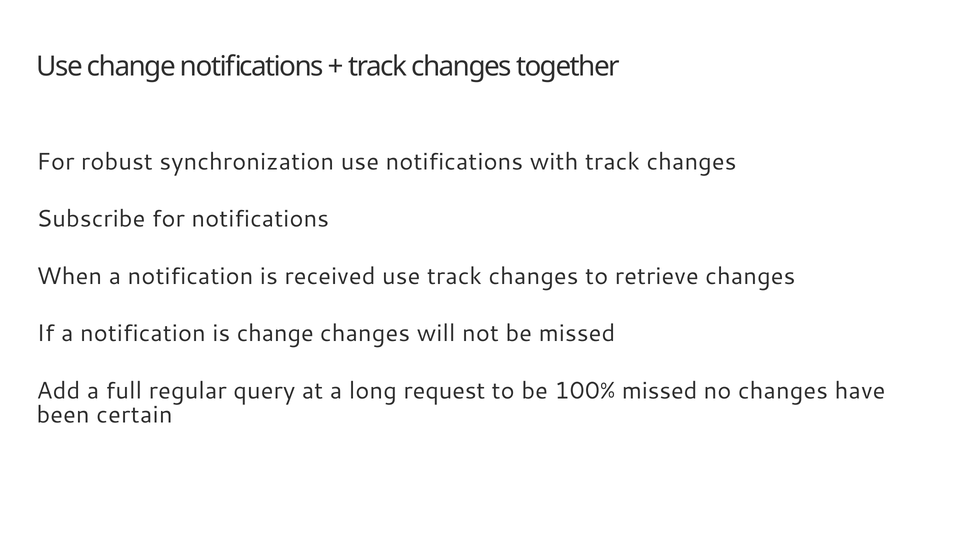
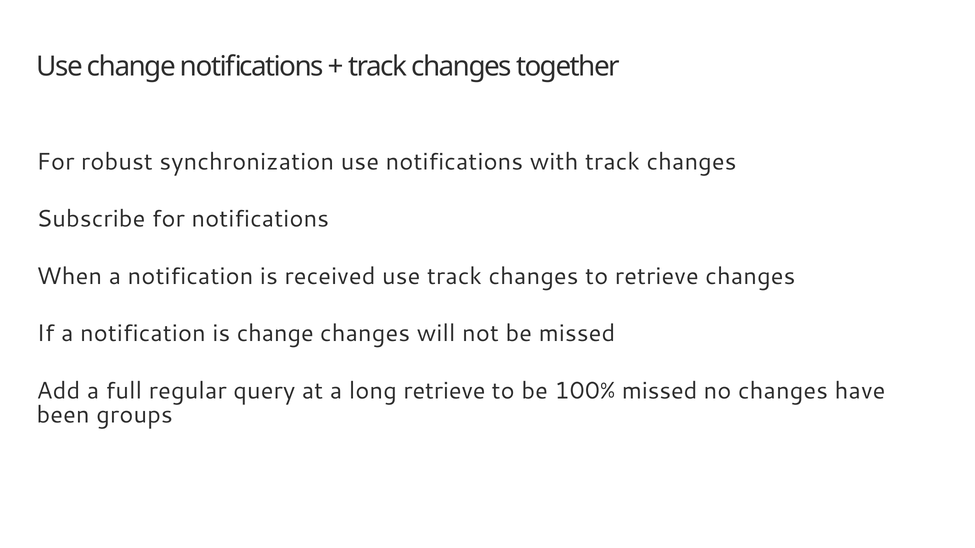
long request: request -> retrieve
certain: certain -> groups
